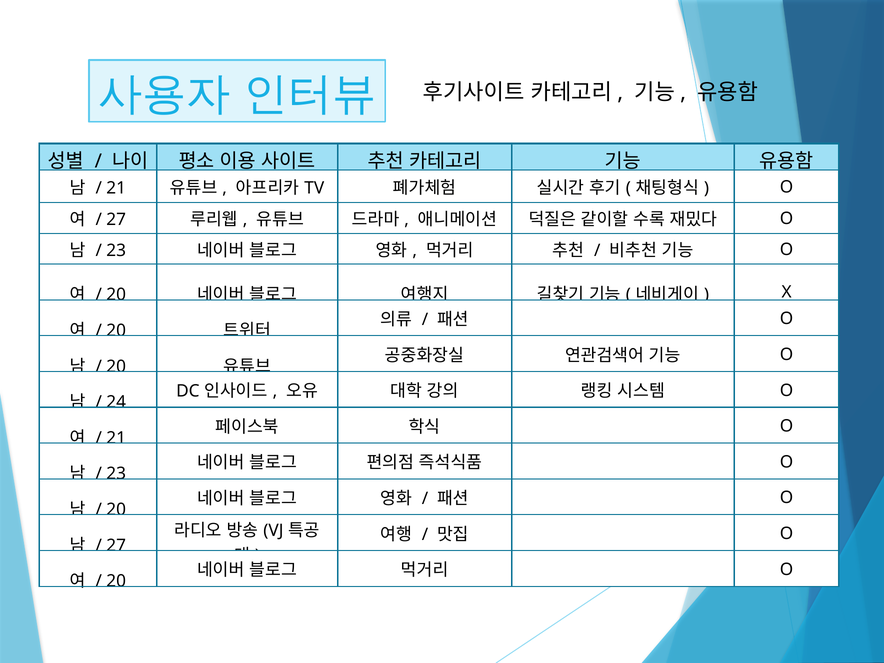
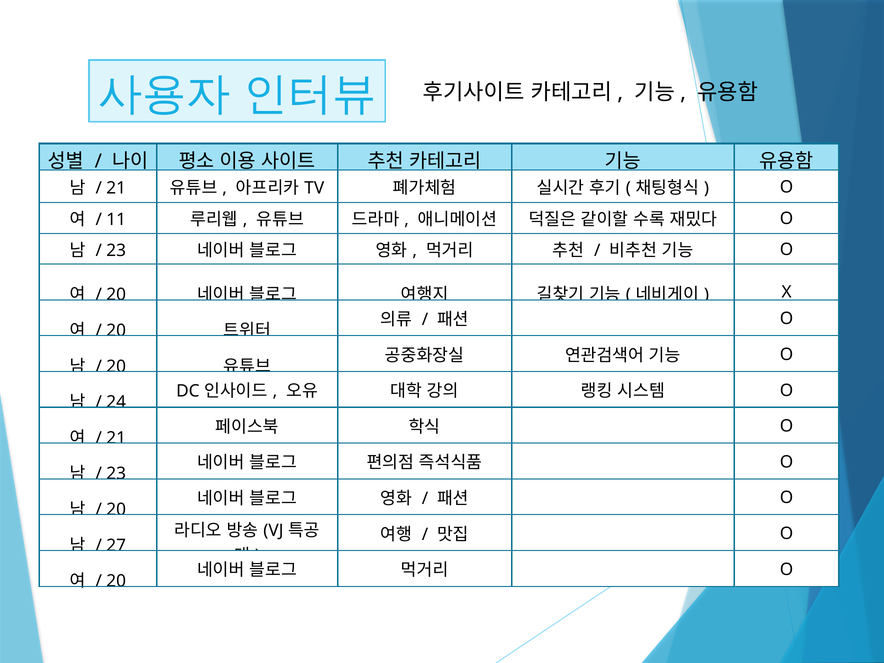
27 at (116, 220): 27 -> 11
